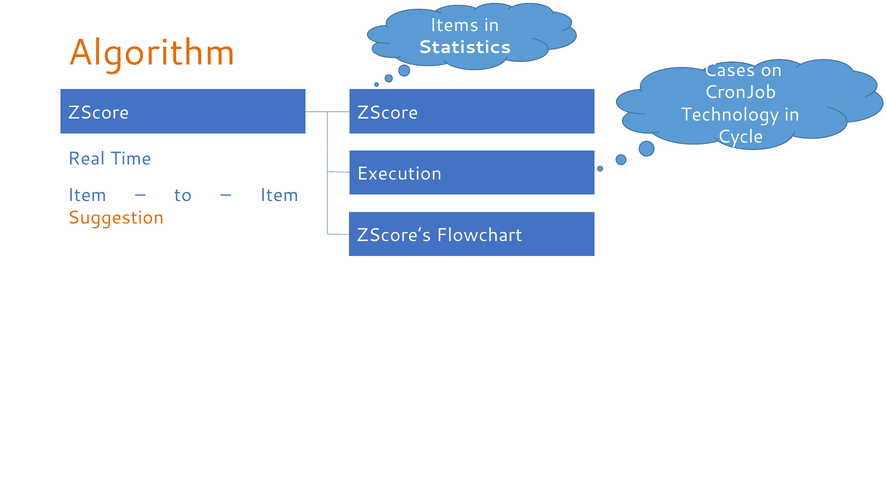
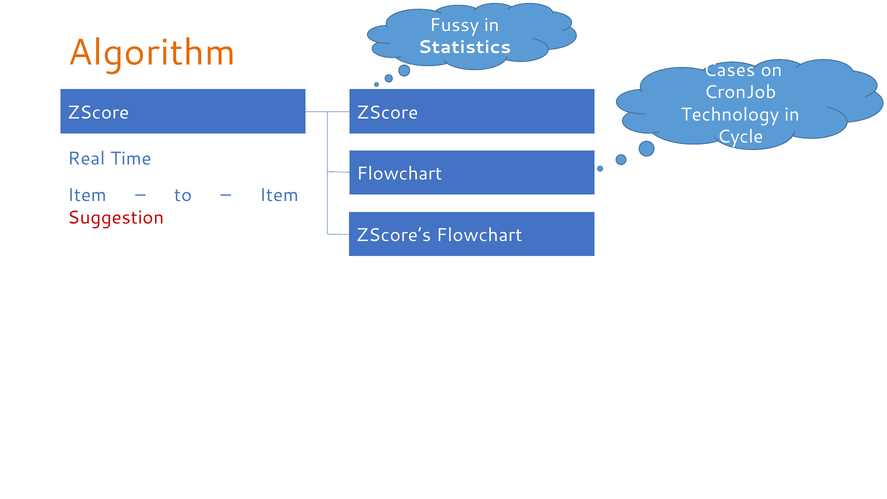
Items: Items -> Fussy
Execution at (399, 174): Execution -> Flowchart
Suggestion colour: orange -> red
